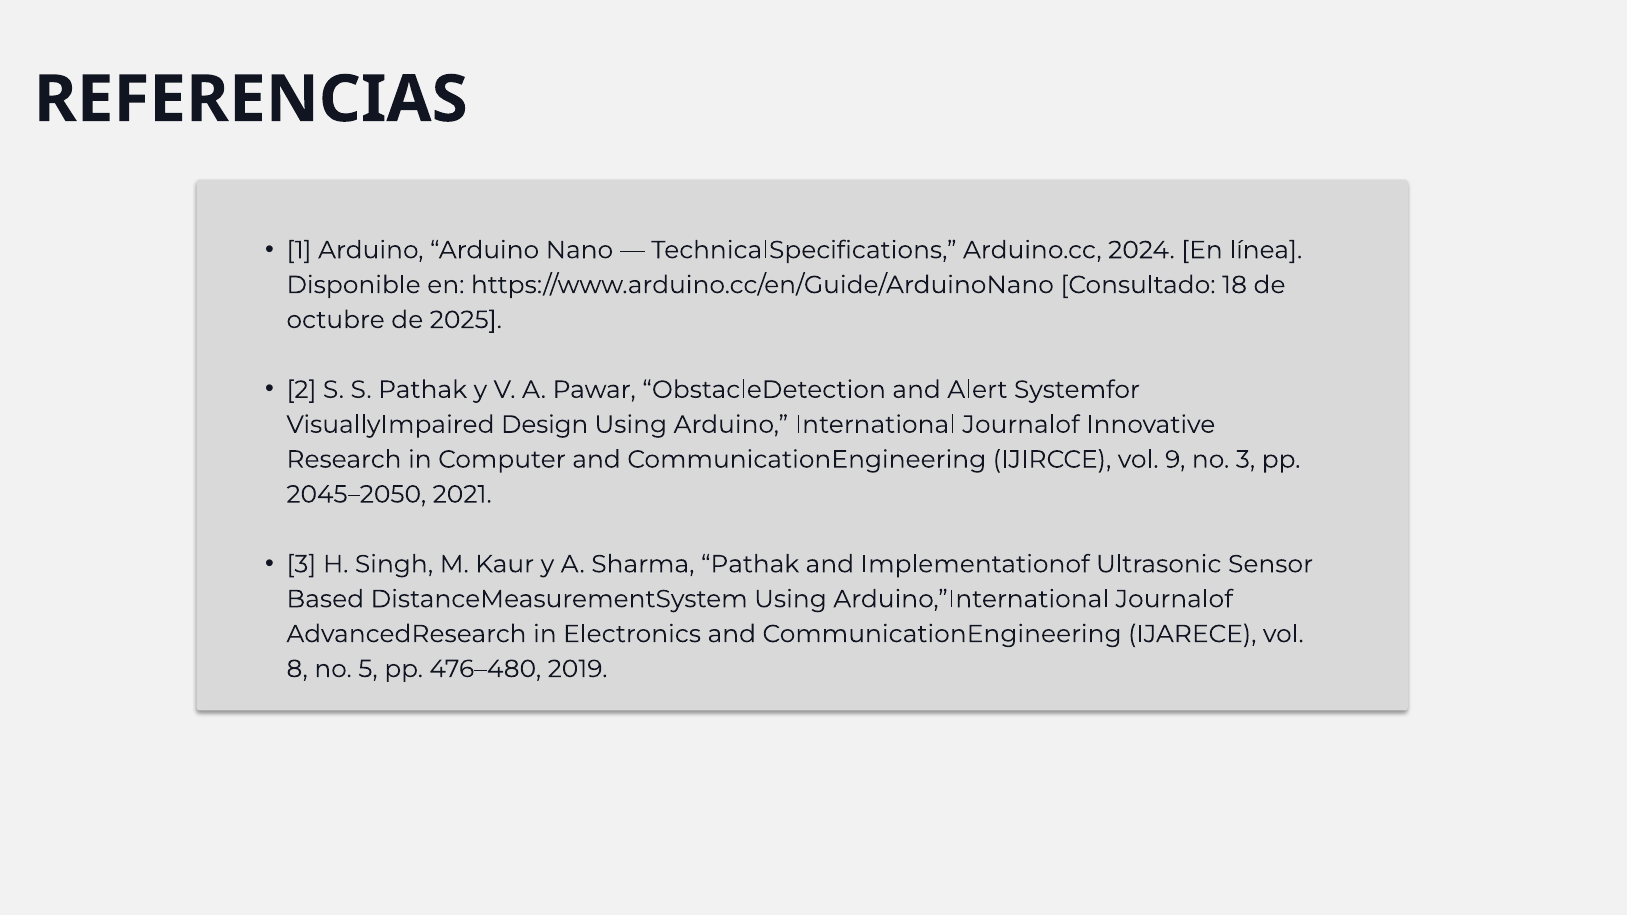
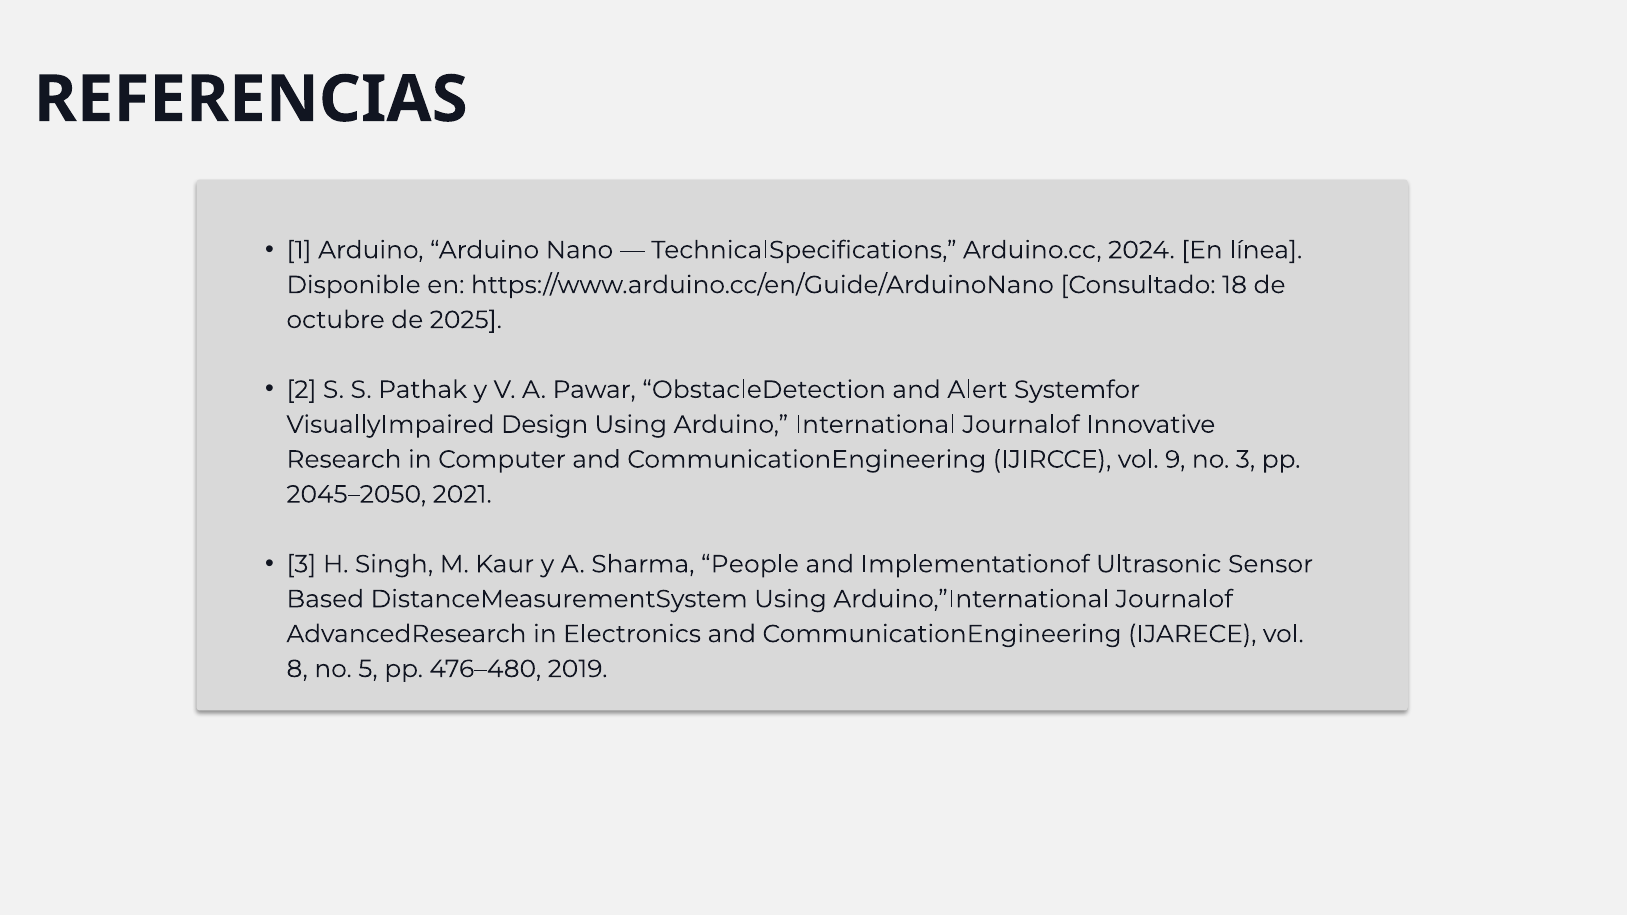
Sharma Pathak: Pathak -> People
